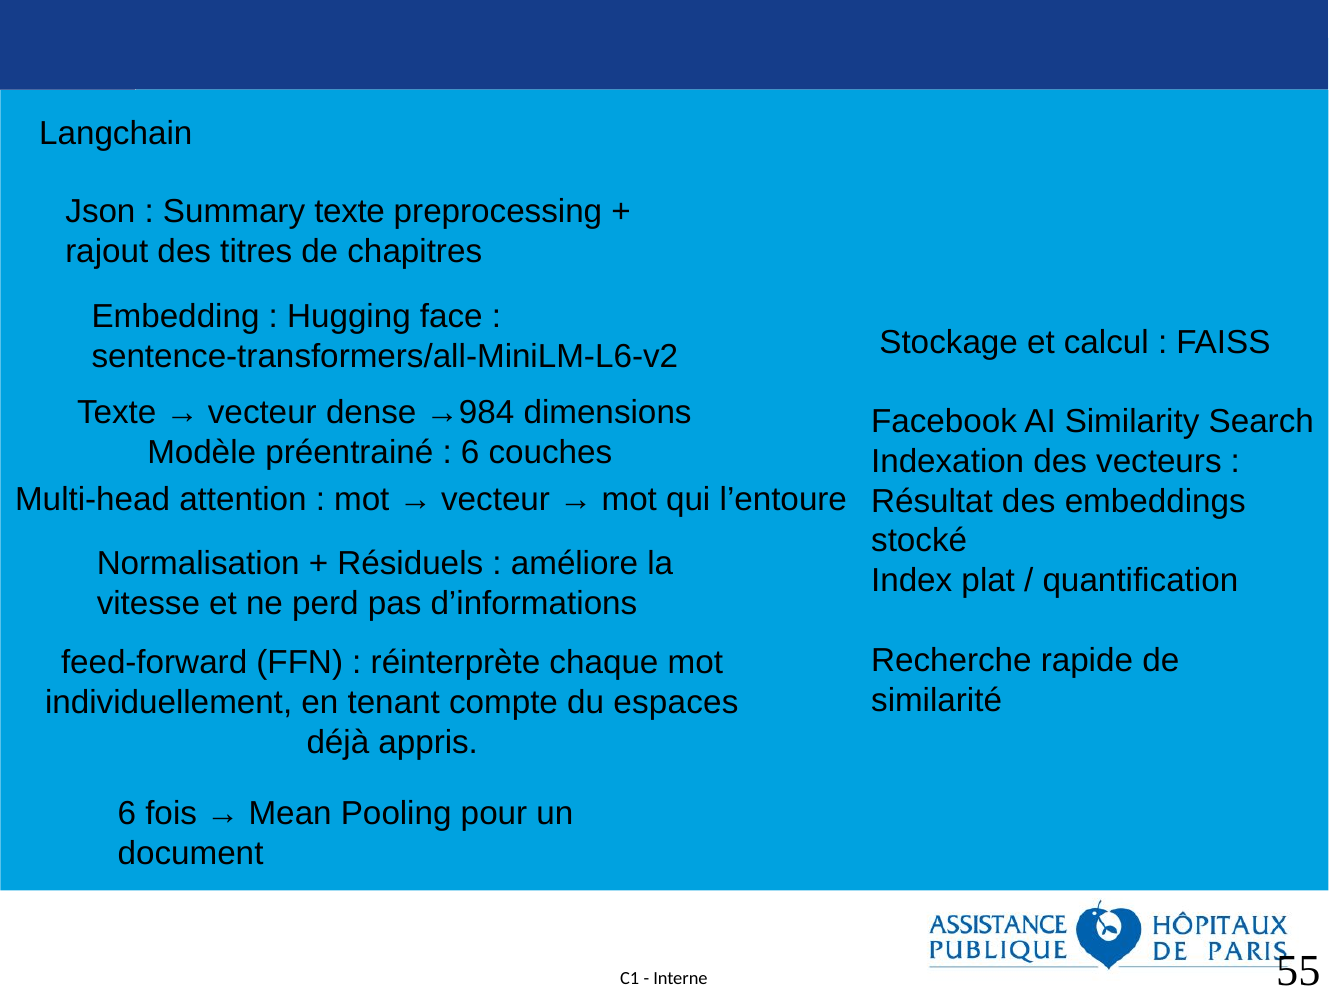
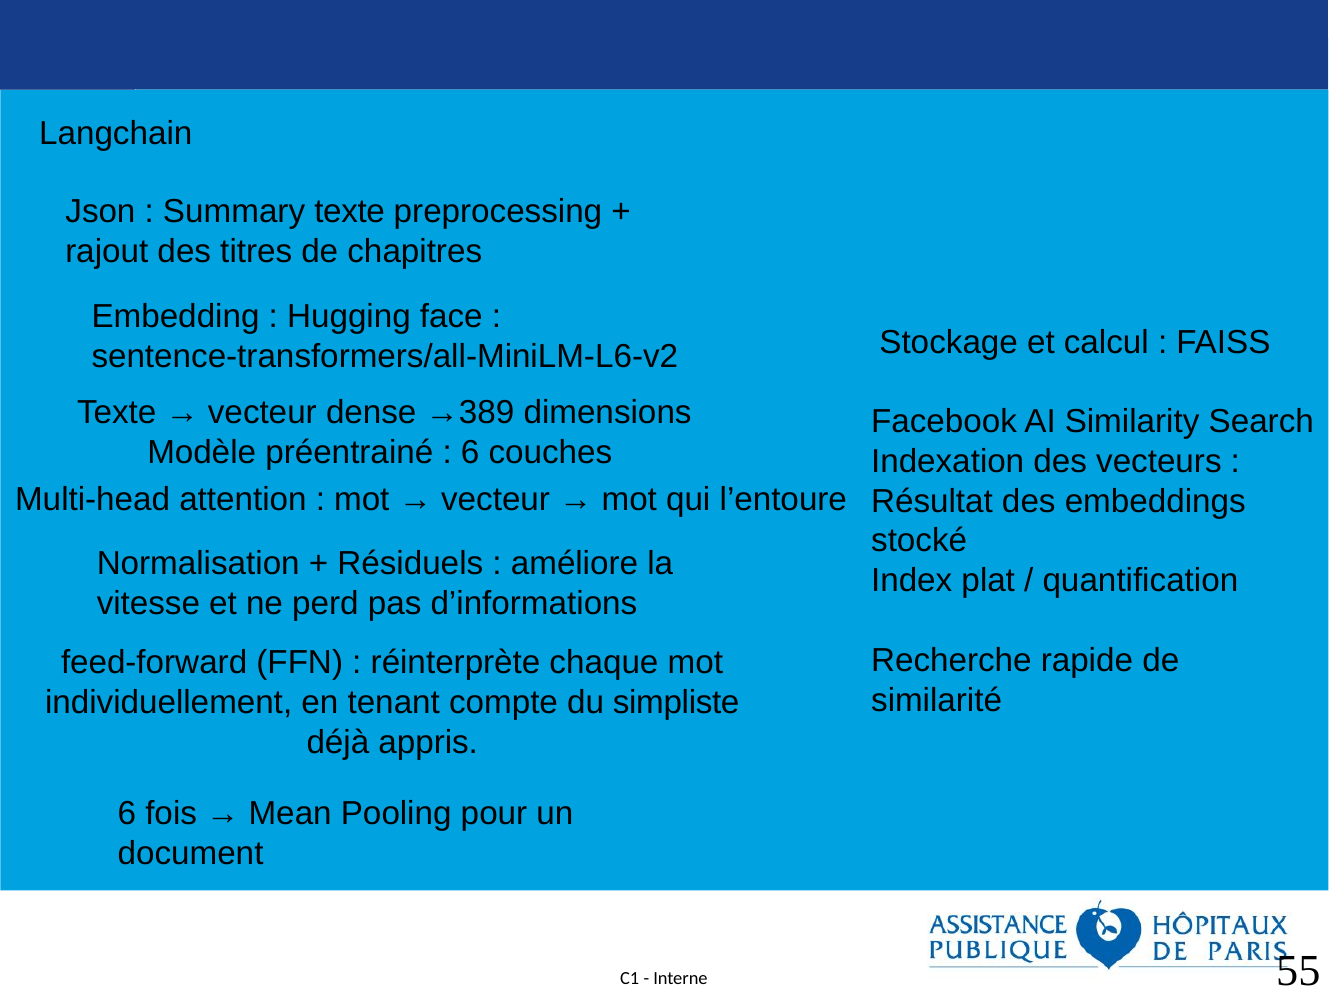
→984: →984 -> →389
espaces: espaces -> simpliste
